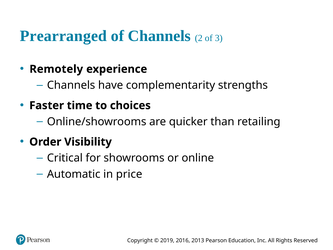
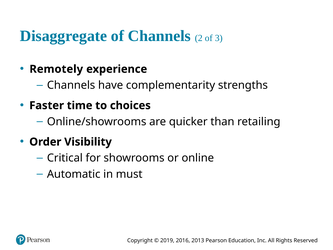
Prearranged: Prearranged -> Disaggregate
price: price -> must
